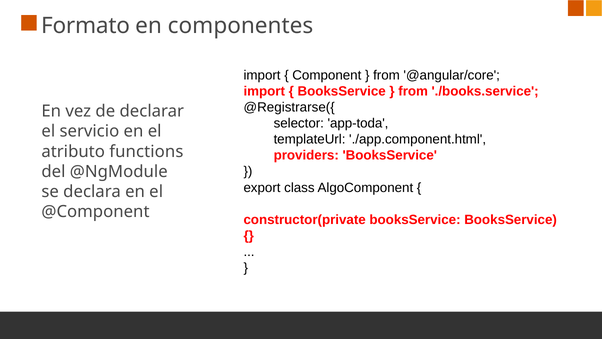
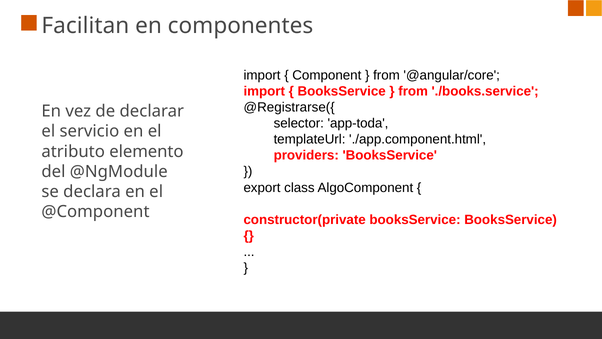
Formato: Formato -> Facilitan
functions: functions -> elemento
